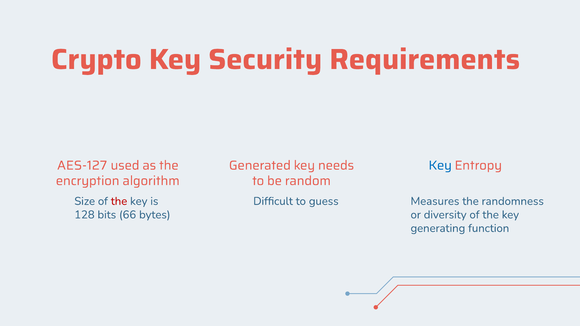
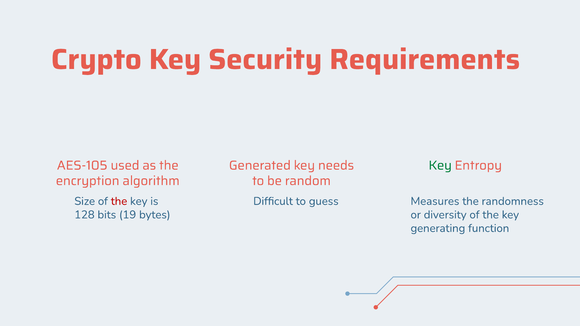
AES-127: AES-127 -> AES-105
Key at (440, 165) colour: blue -> green
66: 66 -> 19
